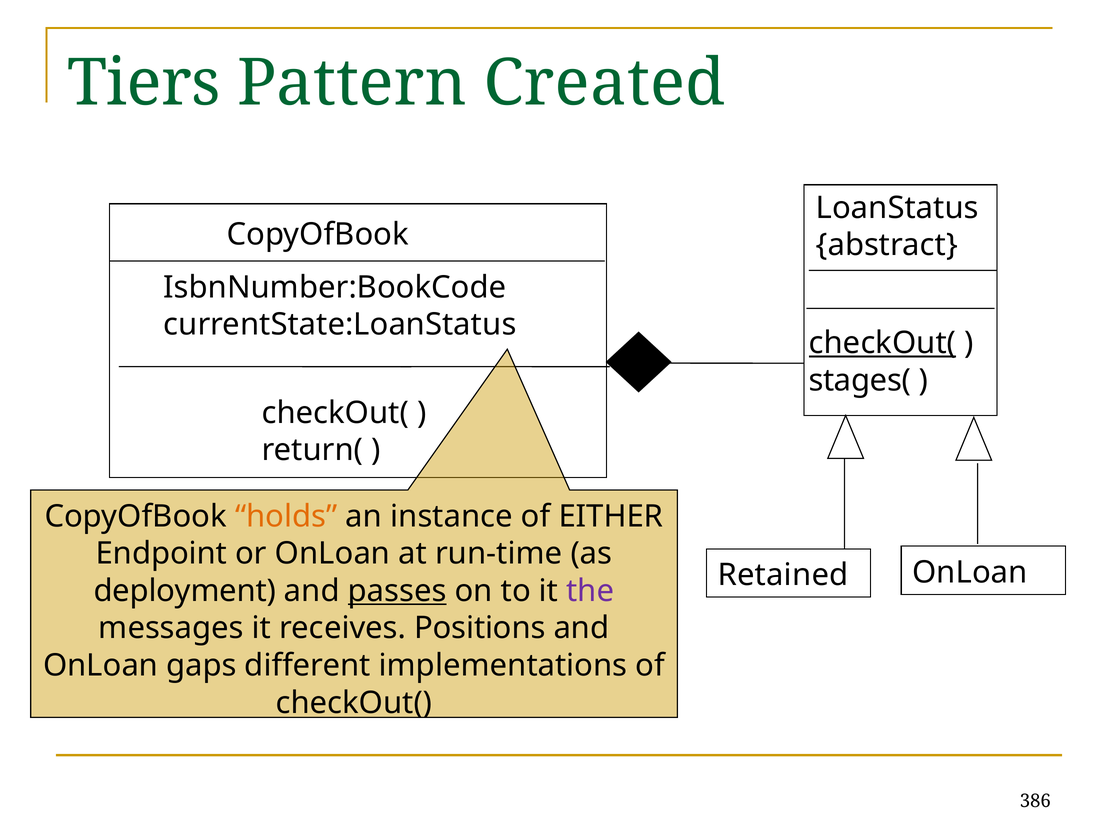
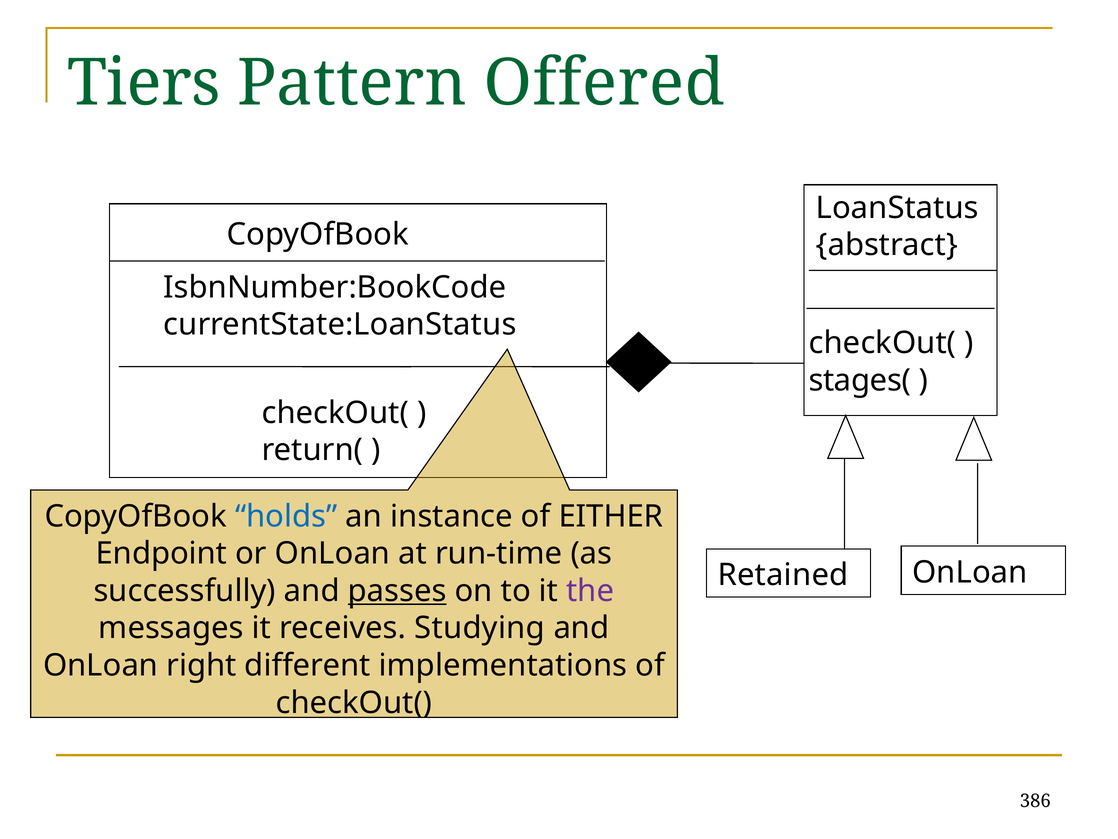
Created: Created -> Offered
checkOut( at (882, 343) underline: present -> none
holds colour: orange -> blue
deployment: deployment -> successfully
Positions: Positions -> Studying
gaps: gaps -> right
